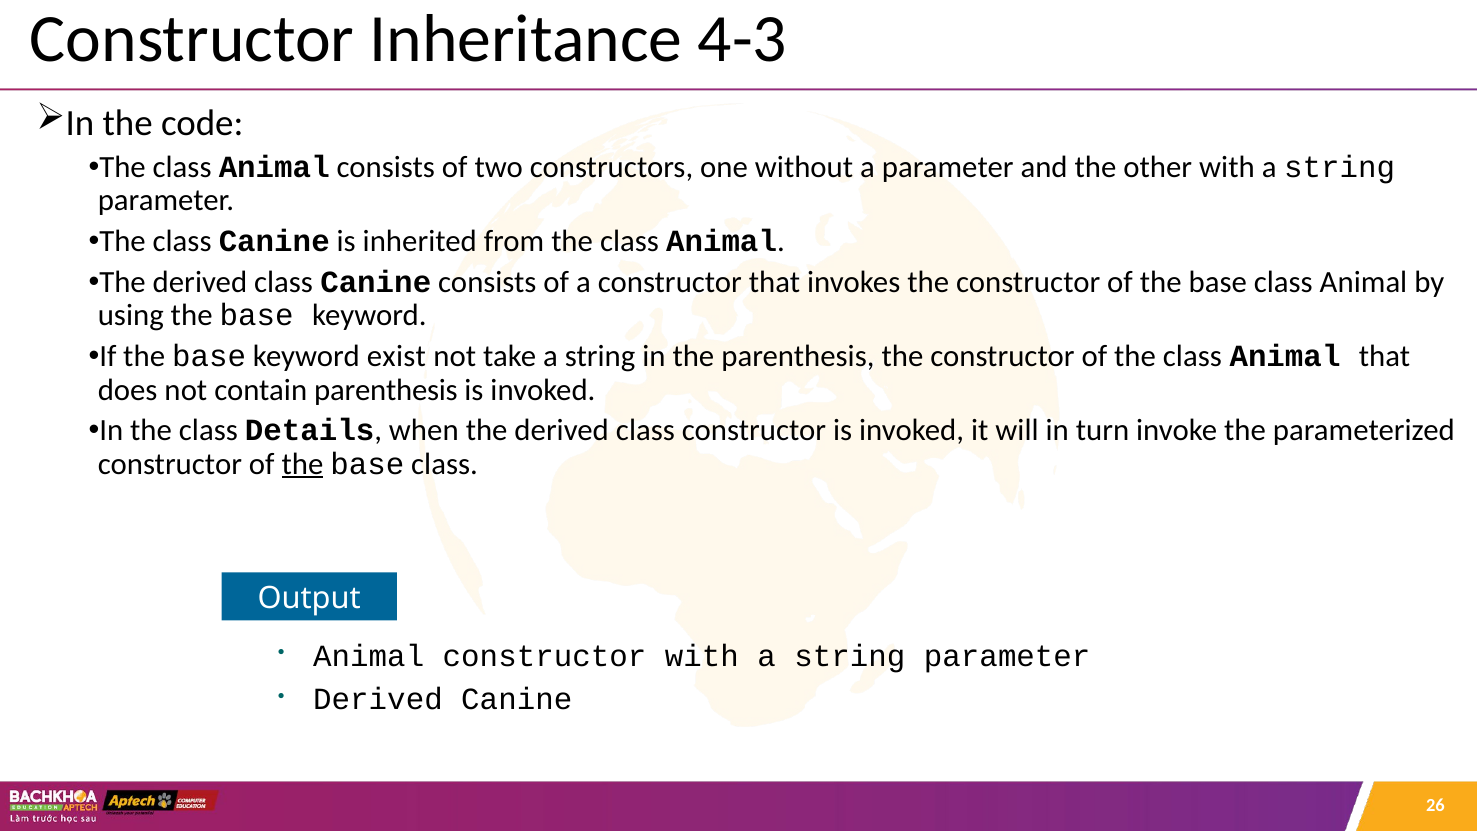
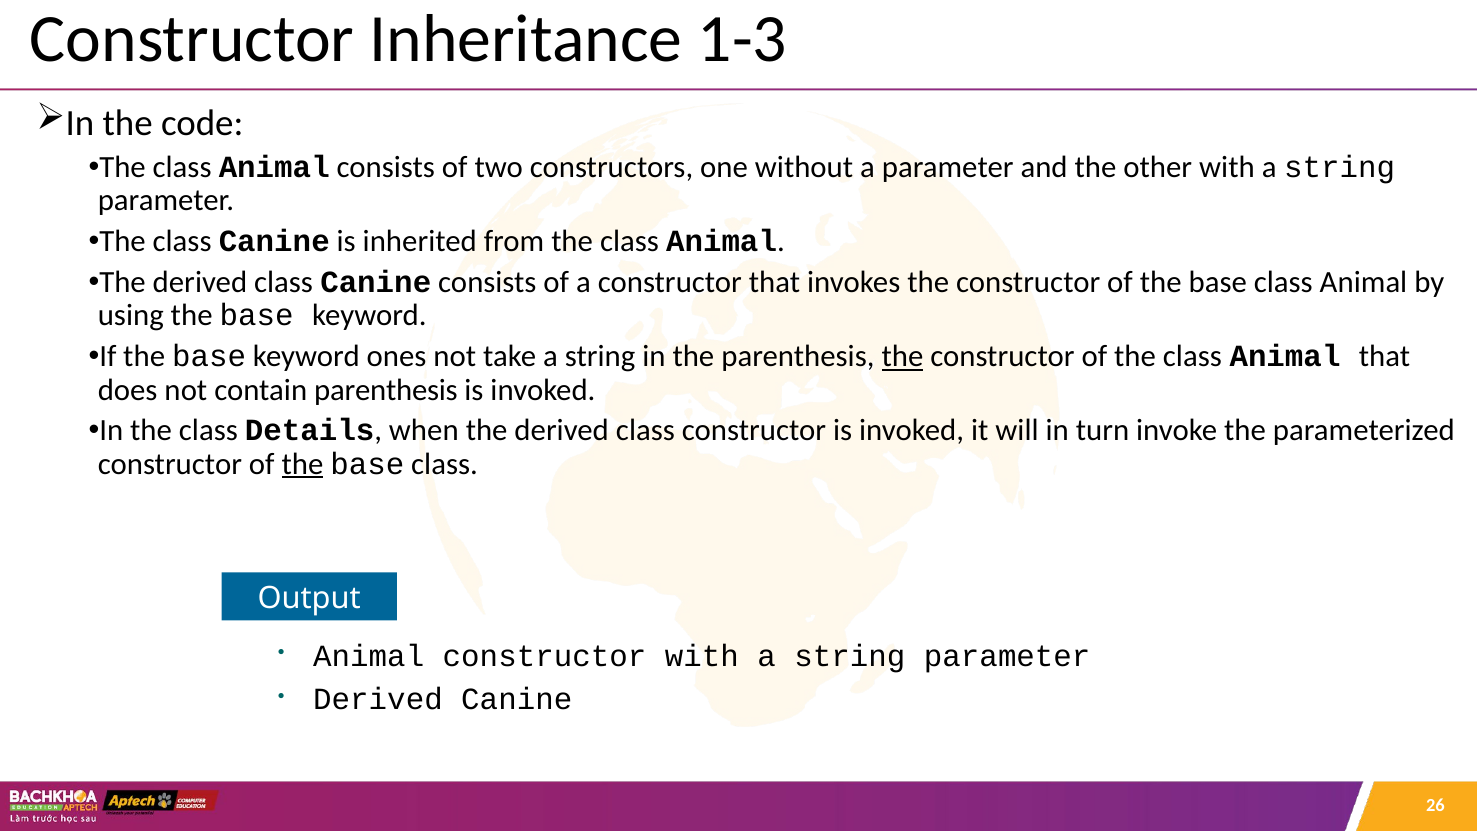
4-3: 4-3 -> 1-3
exist: exist -> ones
the at (902, 357) underline: none -> present
